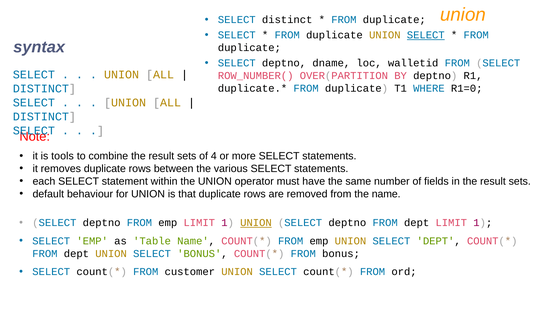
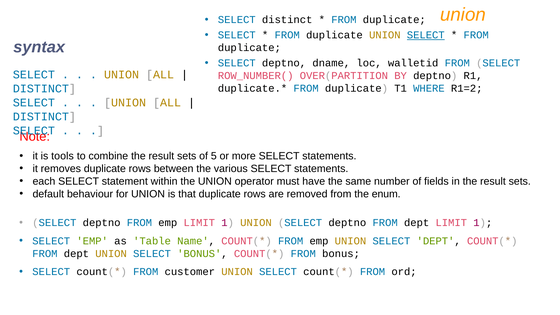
R1=0: R1=0 -> R1=2
4: 4 -> 5
the name: name -> enum
UNION at (256, 223) underline: present -> none
